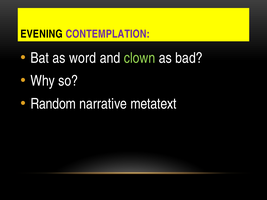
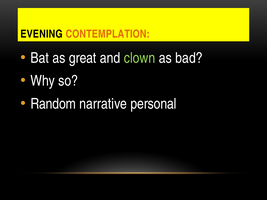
CONTEMPLATION colour: purple -> orange
word: word -> great
metatext: metatext -> personal
